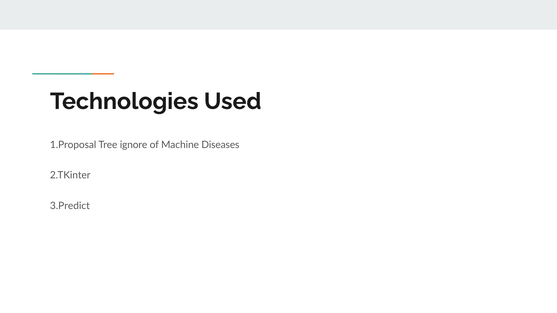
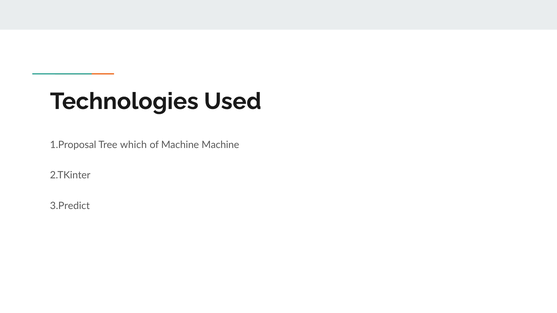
ignore: ignore -> which
Machine Diseases: Diseases -> Machine
